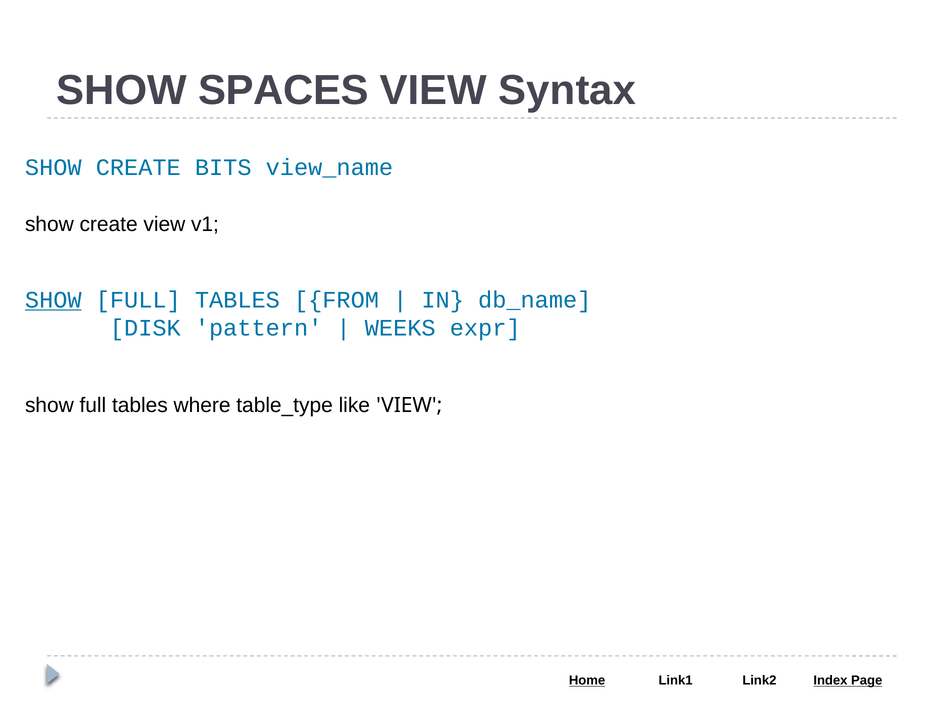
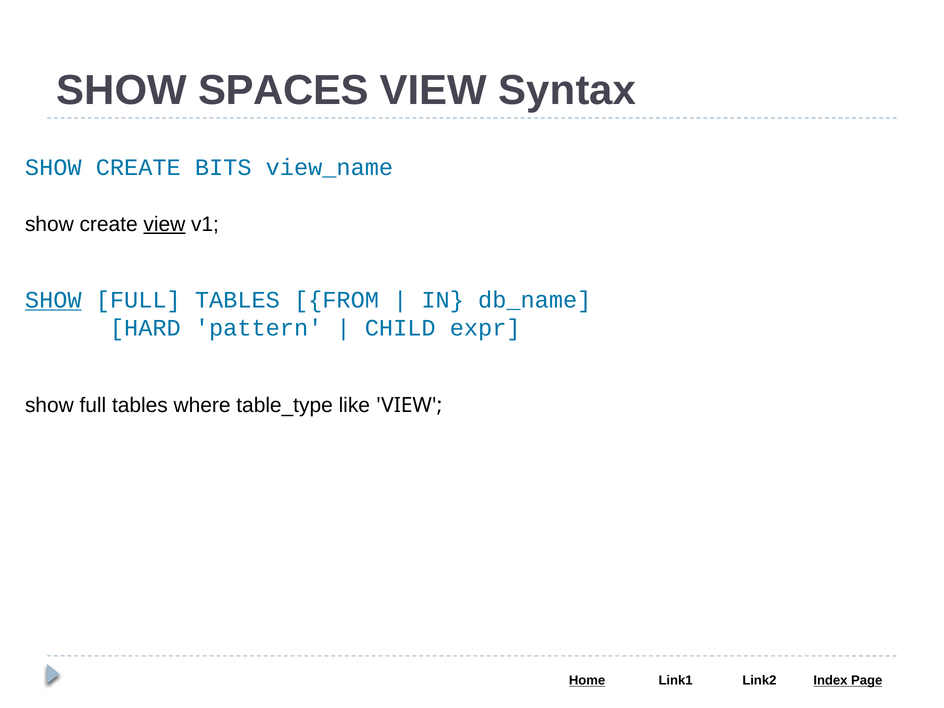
view at (164, 224) underline: none -> present
DISK: DISK -> HARD
WEEKS: WEEKS -> CHILD
